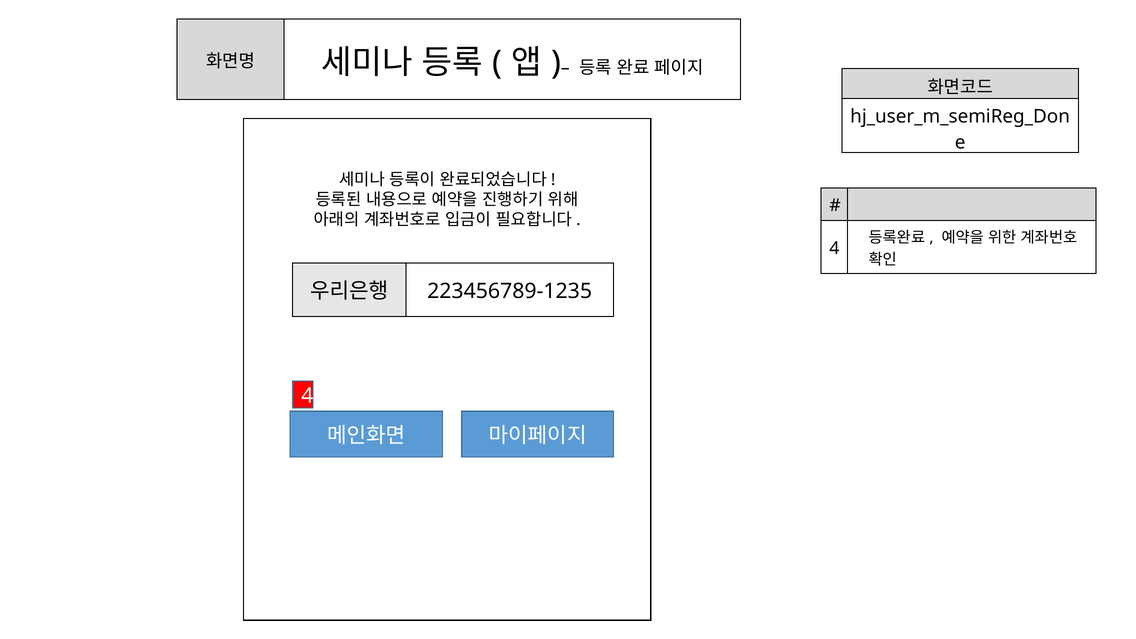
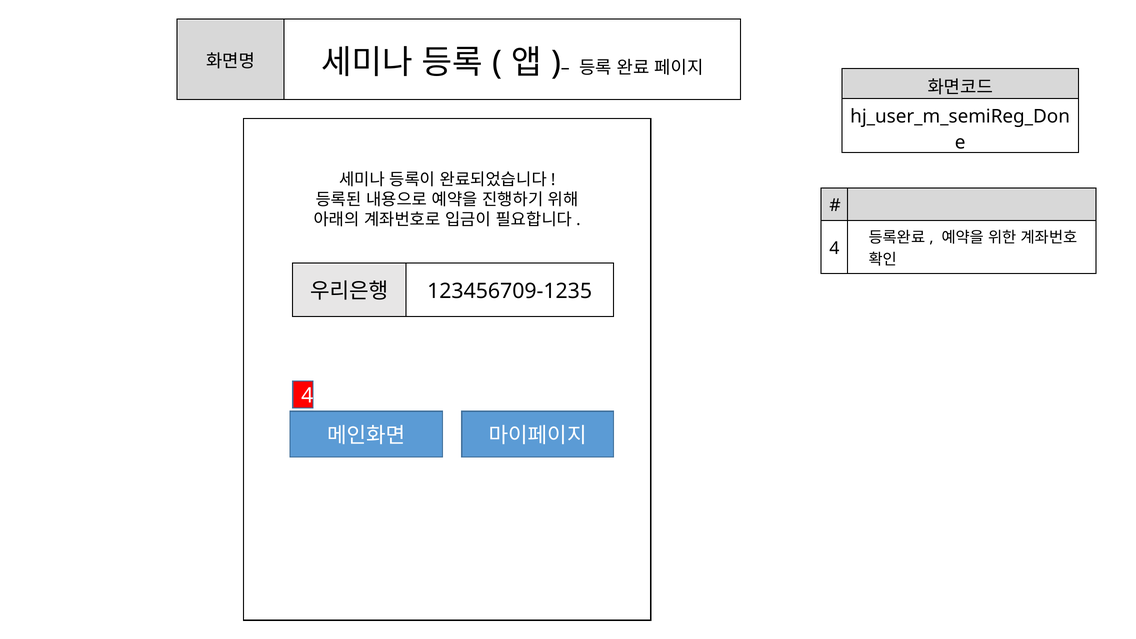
223456789-1235: 223456789-1235 -> 123456709-1235
